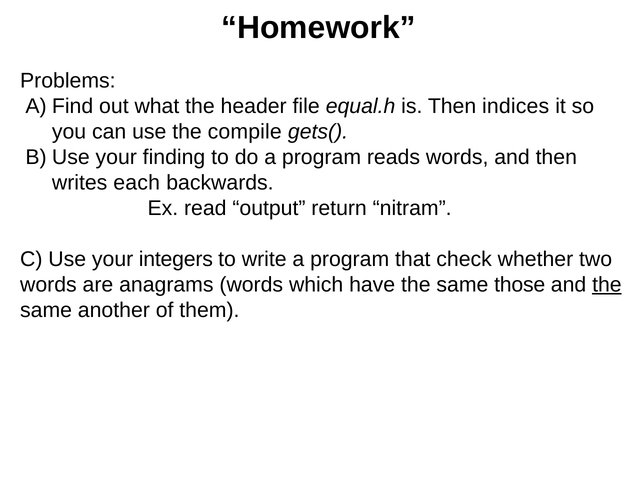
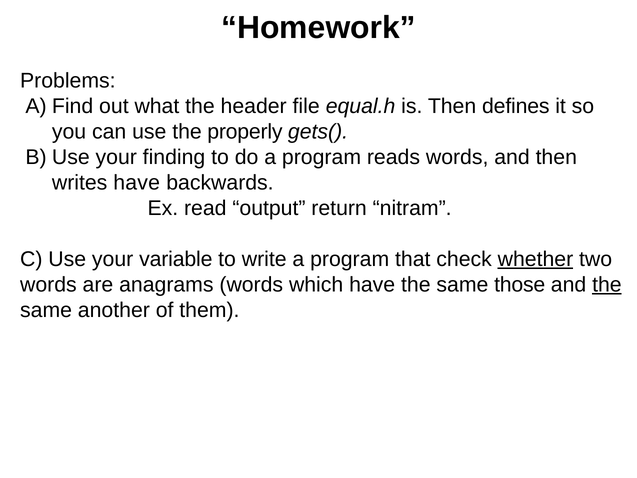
indices: indices -> defines
compile: compile -> properly
writes each: each -> have
integers: integers -> variable
whether underline: none -> present
